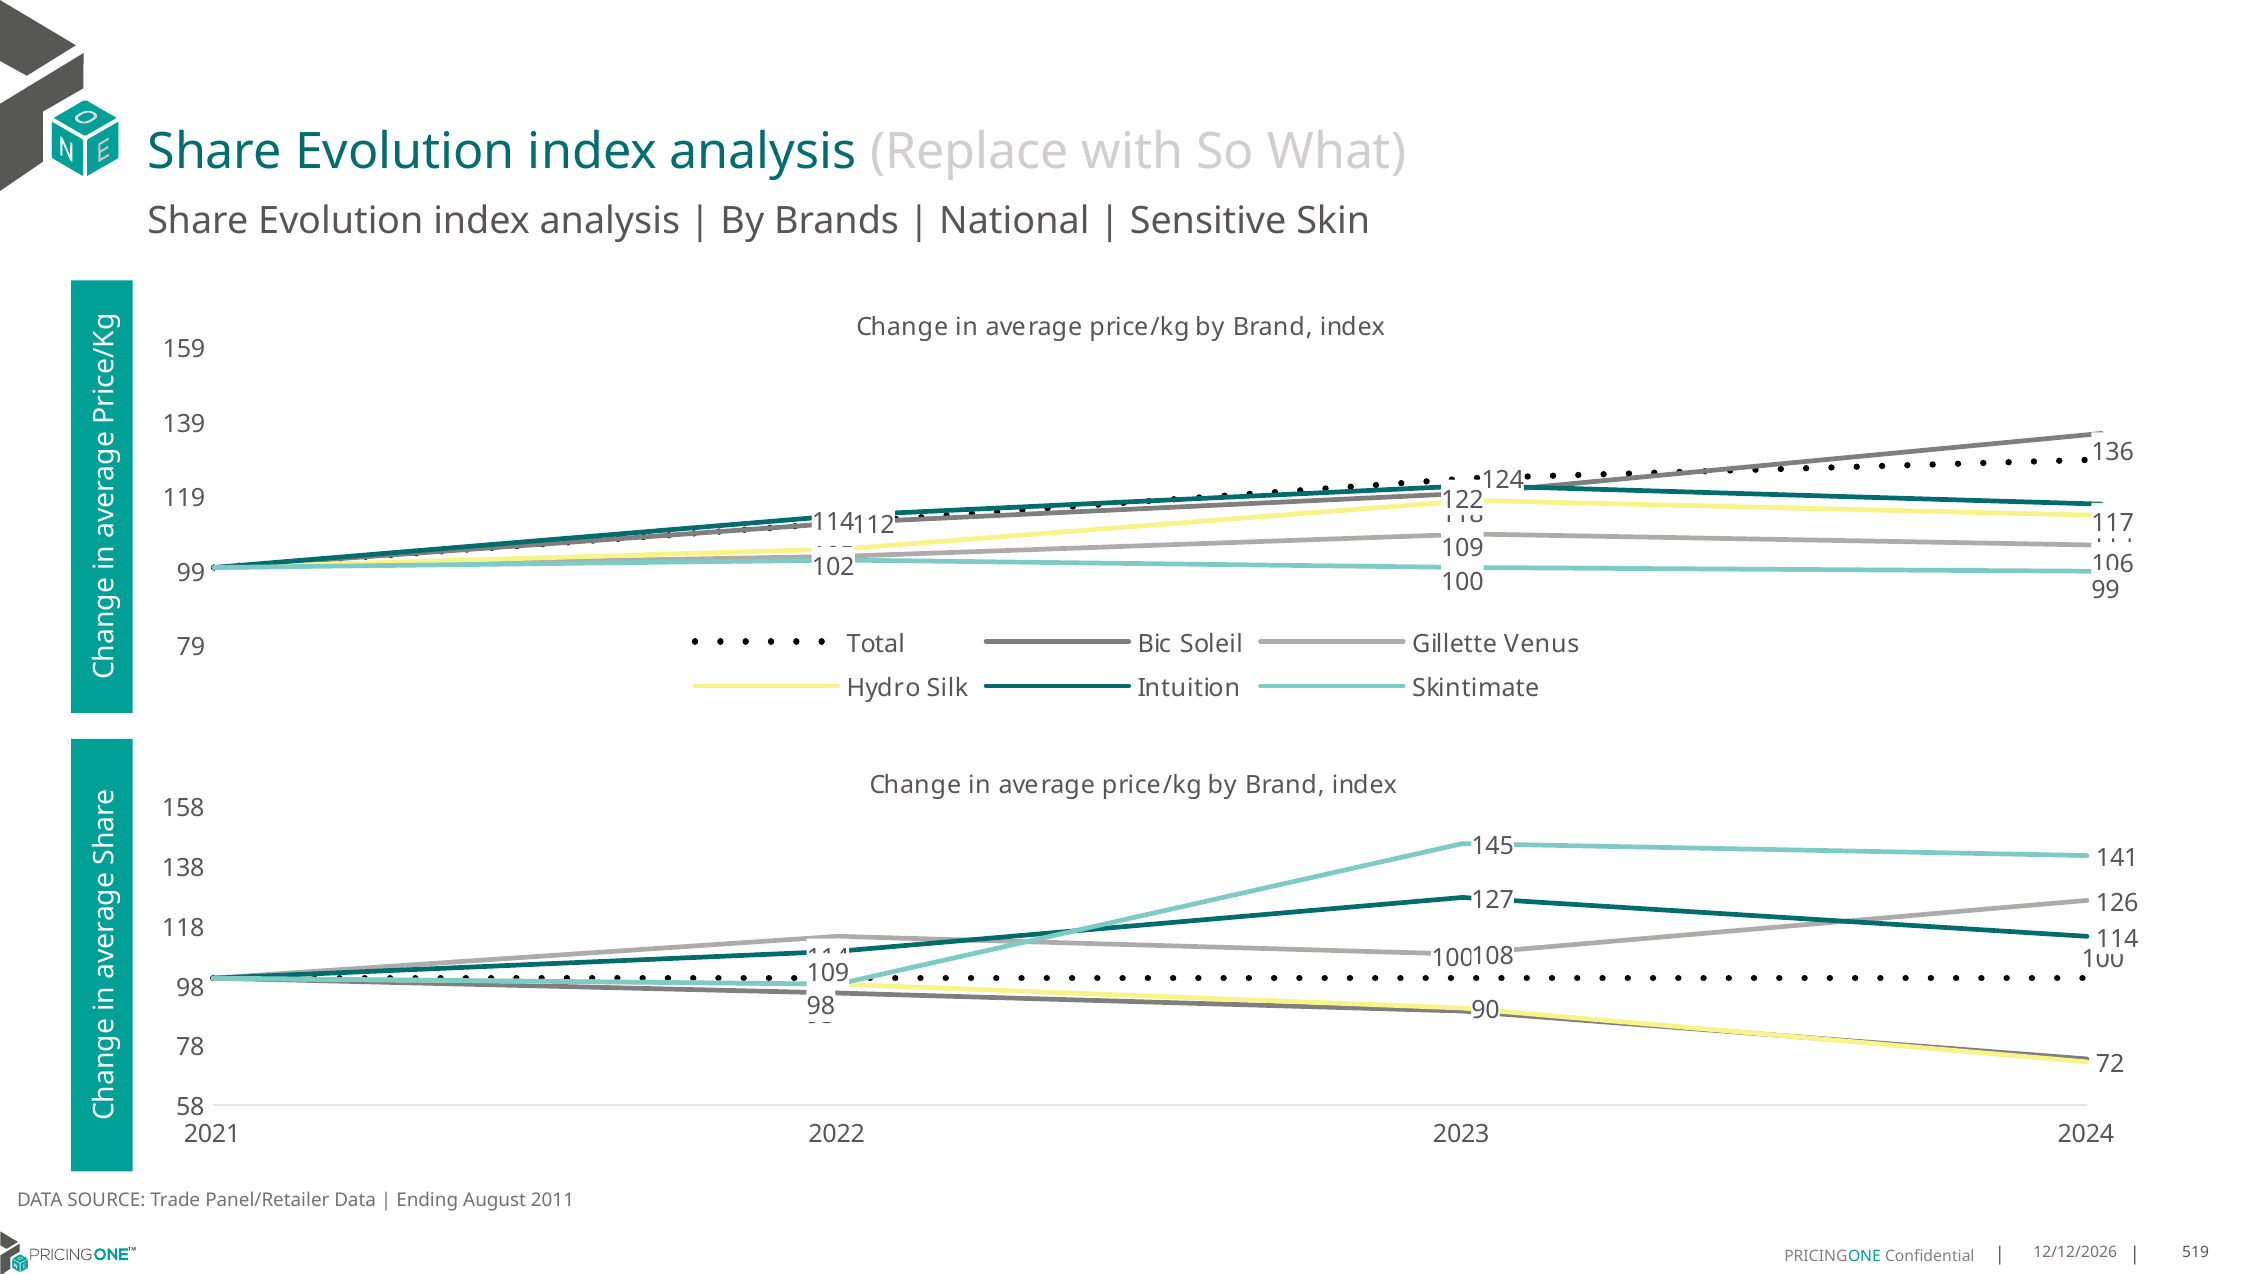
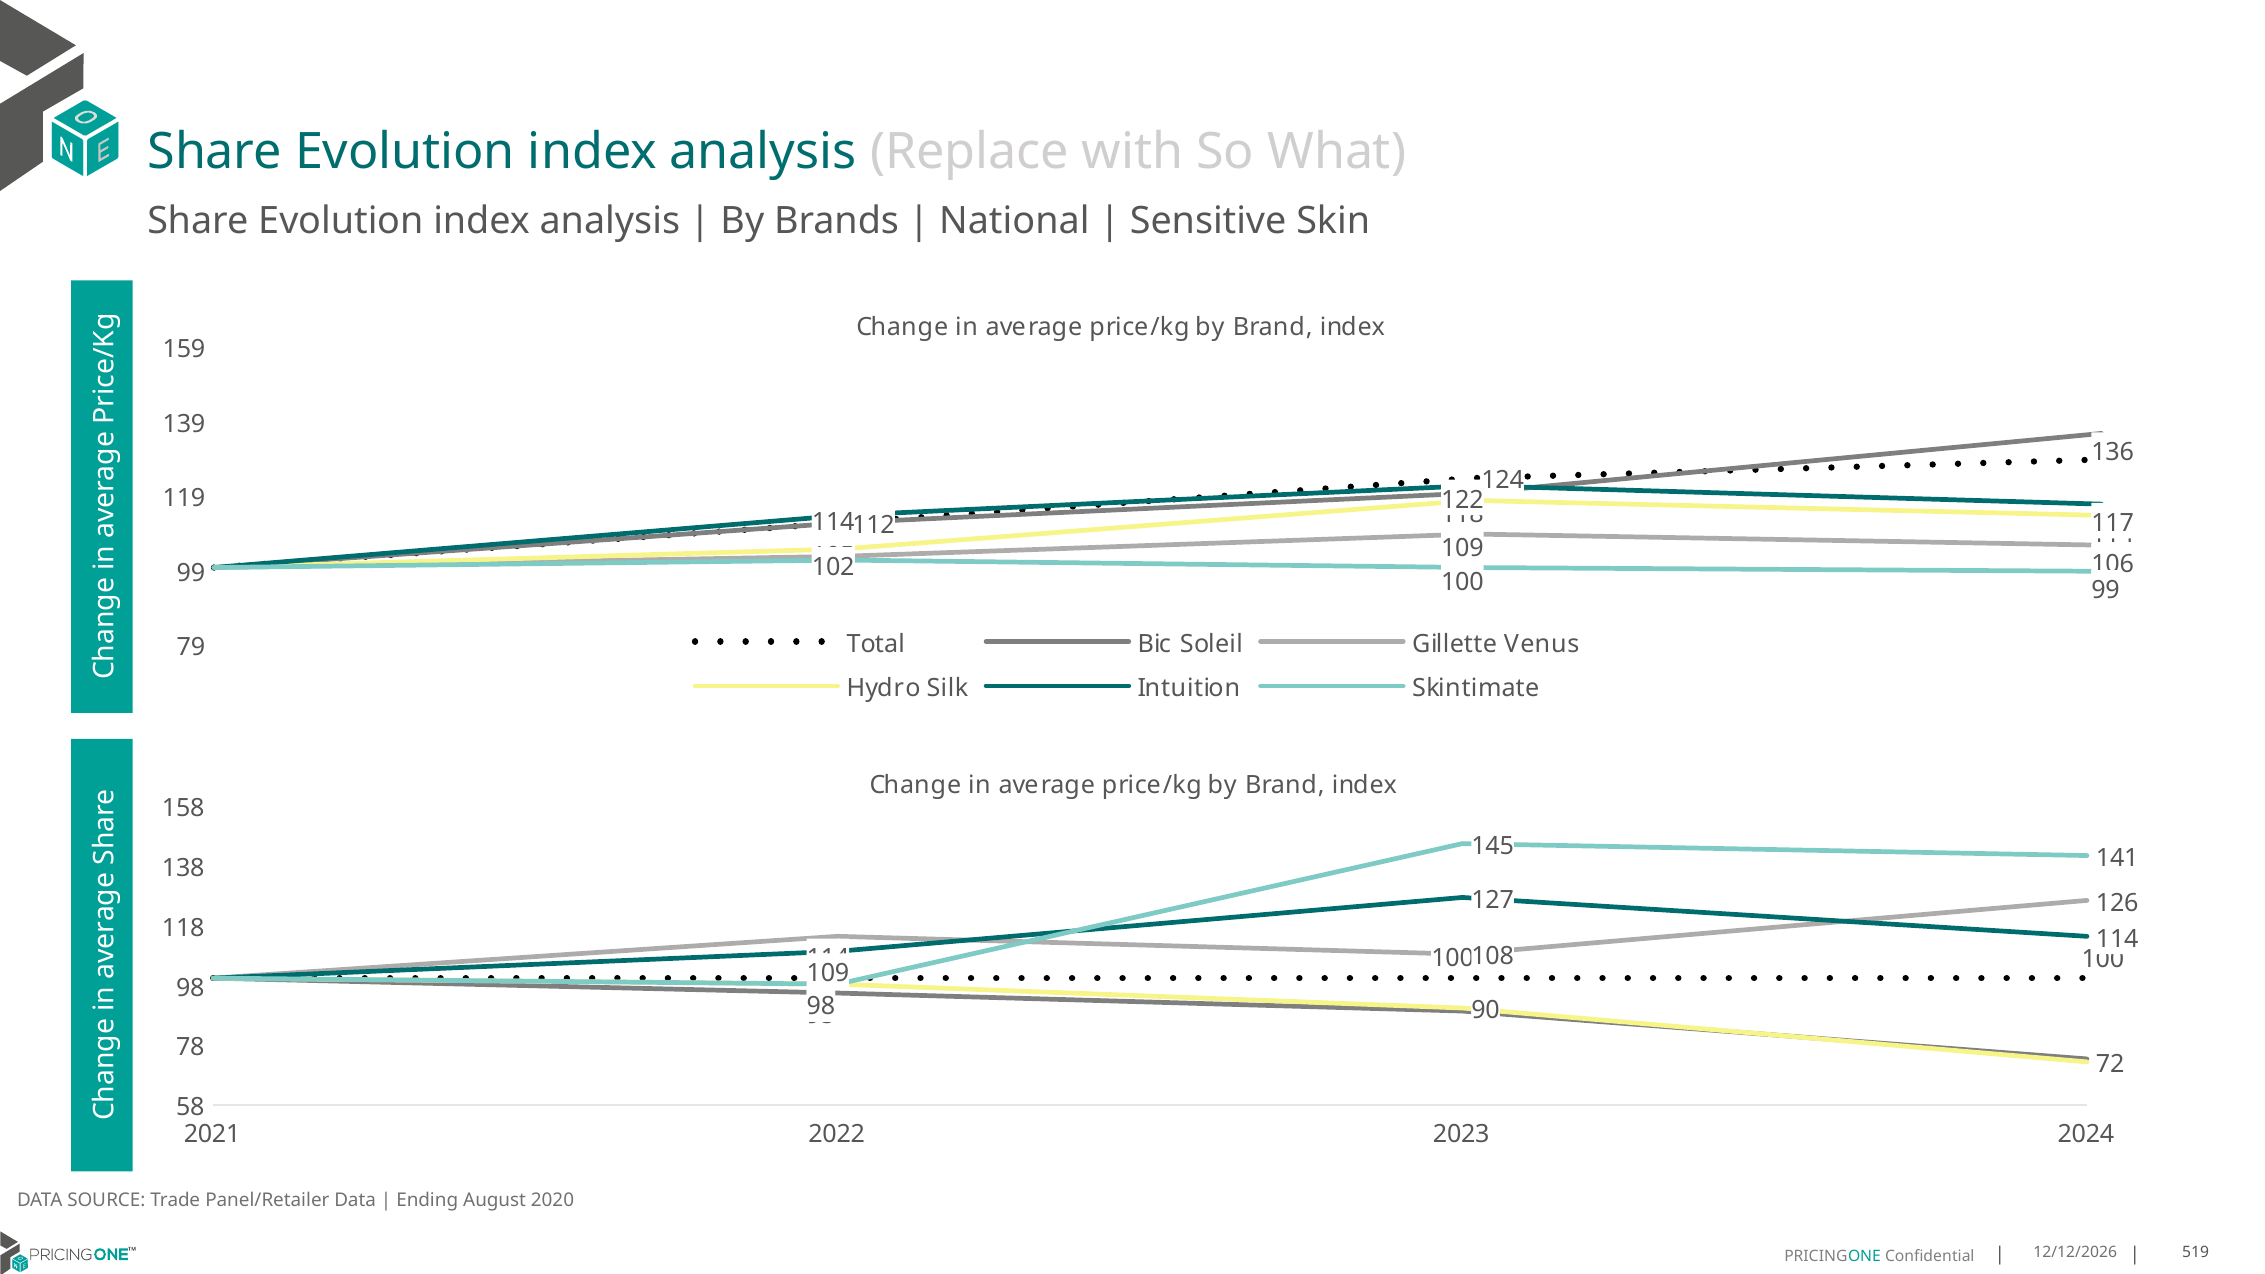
2011: 2011 -> 2020
